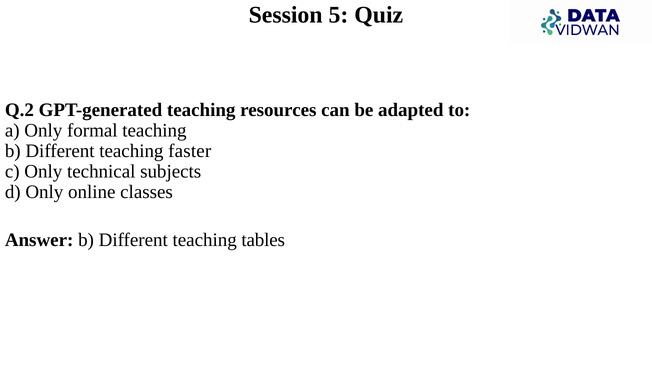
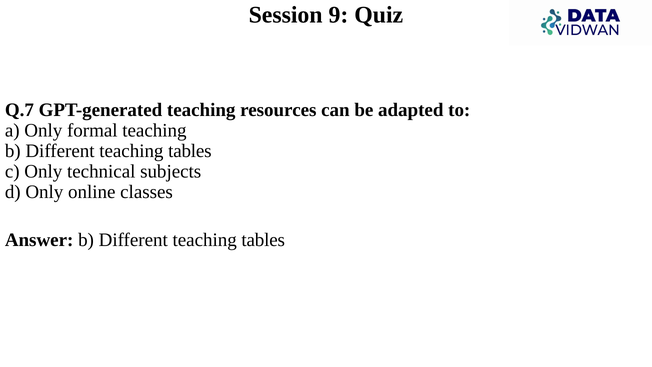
5: 5 -> 9
Q.2: Q.2 -> Q.7
faster at (190, 151): faster -> tables
